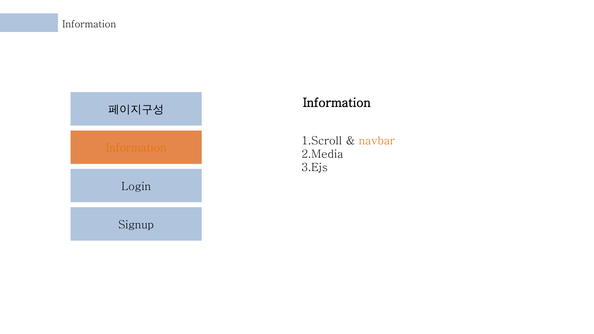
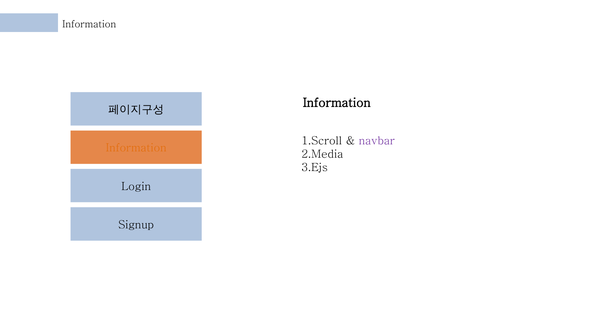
navbar colour: orange -> purple
